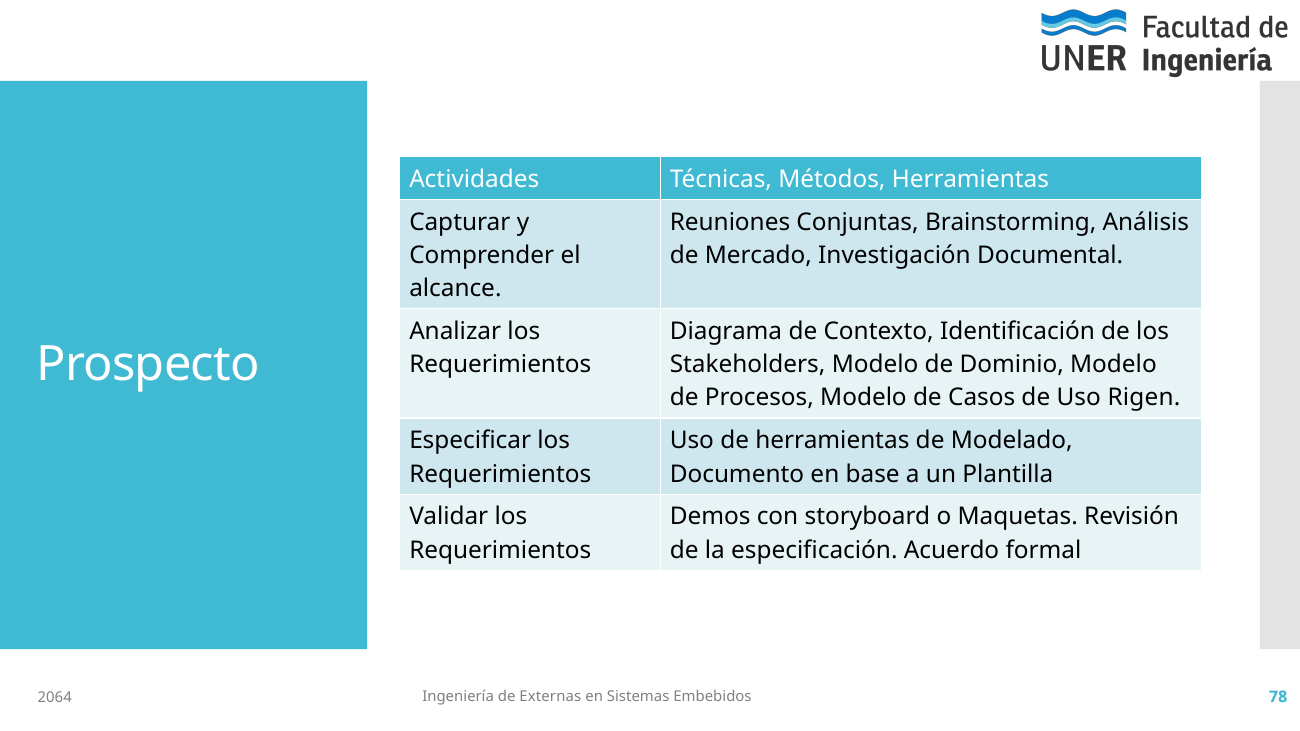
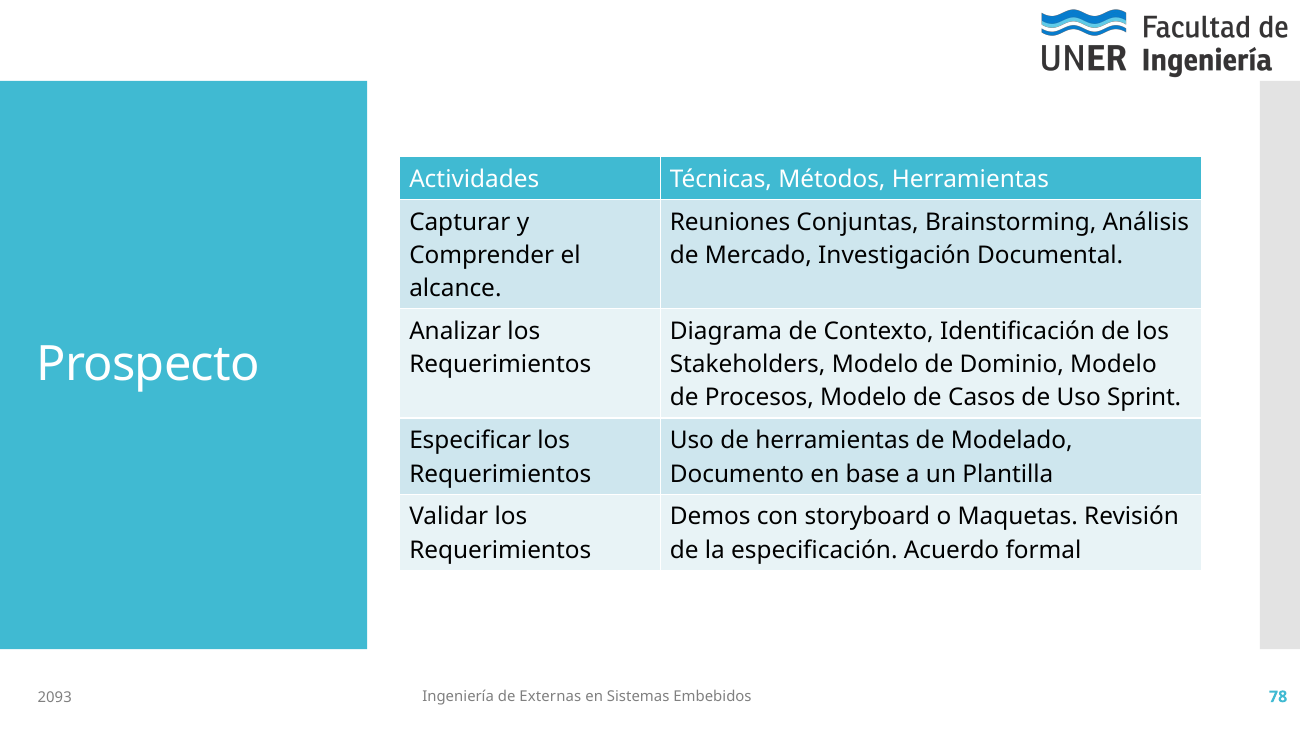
Rigen: Rigen -> Sprint
2064: 2064 -> 2093
